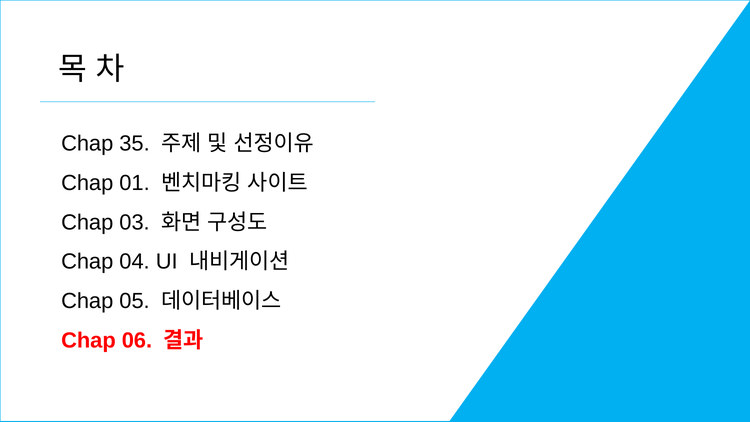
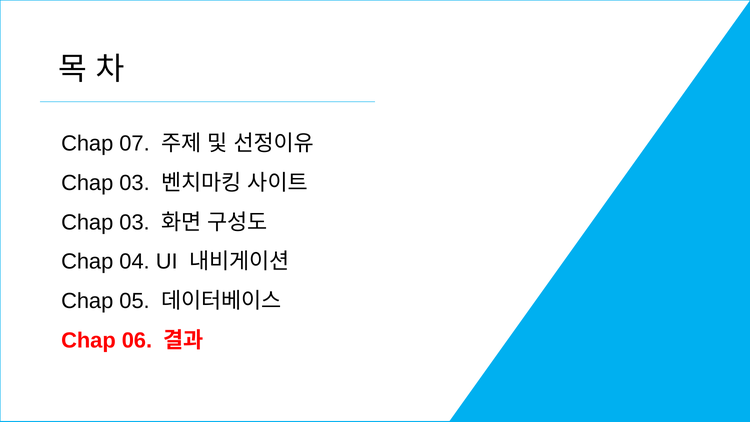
35: 35 -> 07
01 at (135, 183): 01 -> 03
